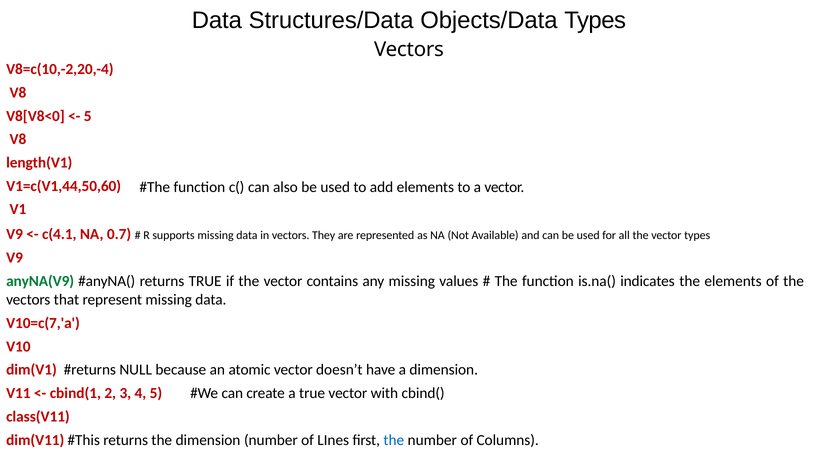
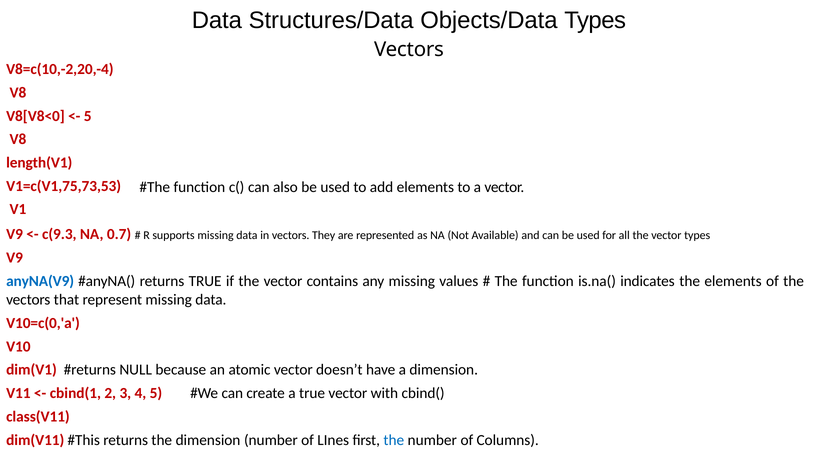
V1=c(V1,44,50,60: V1=c(V1,44,50,60 -> V1=c(V1,75,73,53
c(4.1: c(4.1 -> c(9.3
anyNA(V9 colour: green -> blue
V10=c(7,'a: V10=c(7,'a -> V10=c(0,'a
